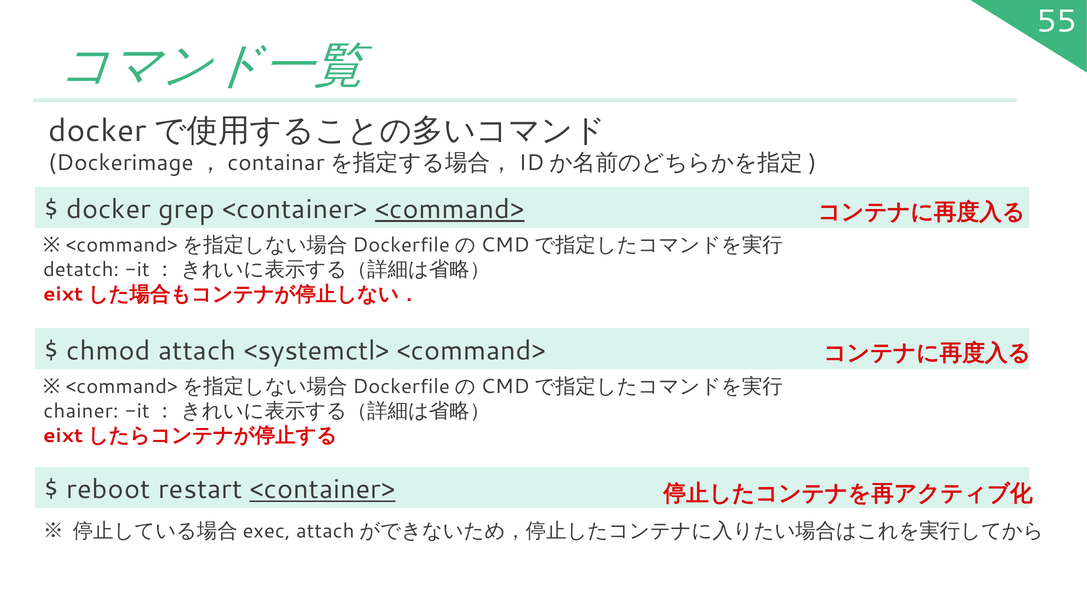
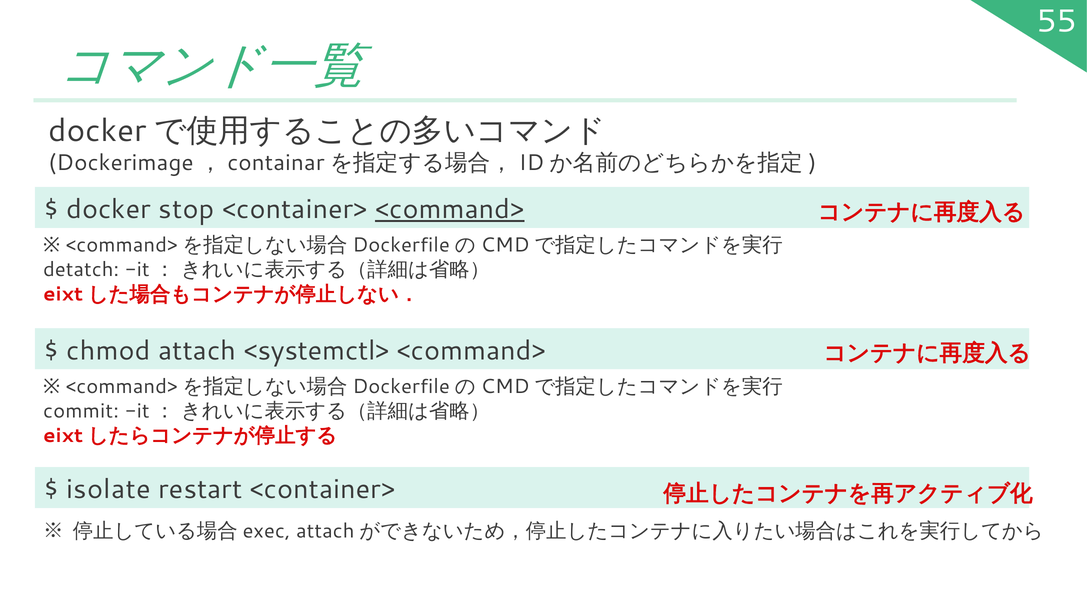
grep: grep -> stop
chainer: chainer -> commit
reboot: reboot -> isolate
<container> at (323, 490) underline: present -> none
